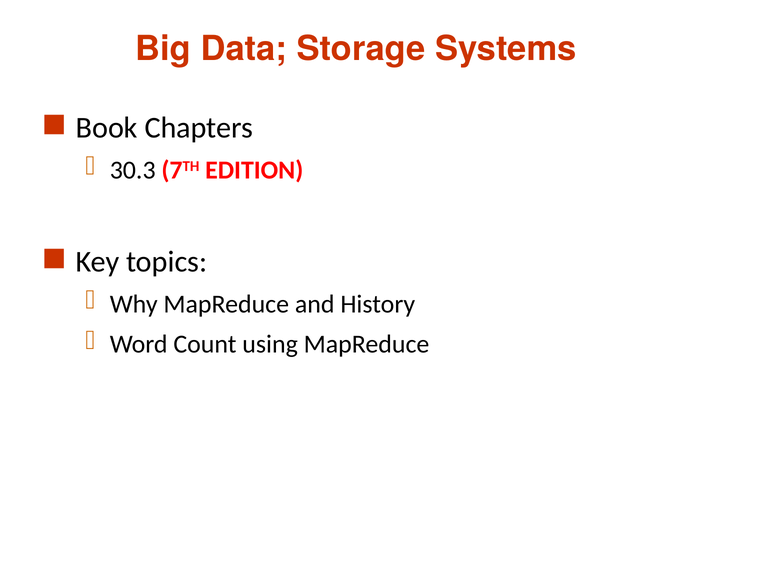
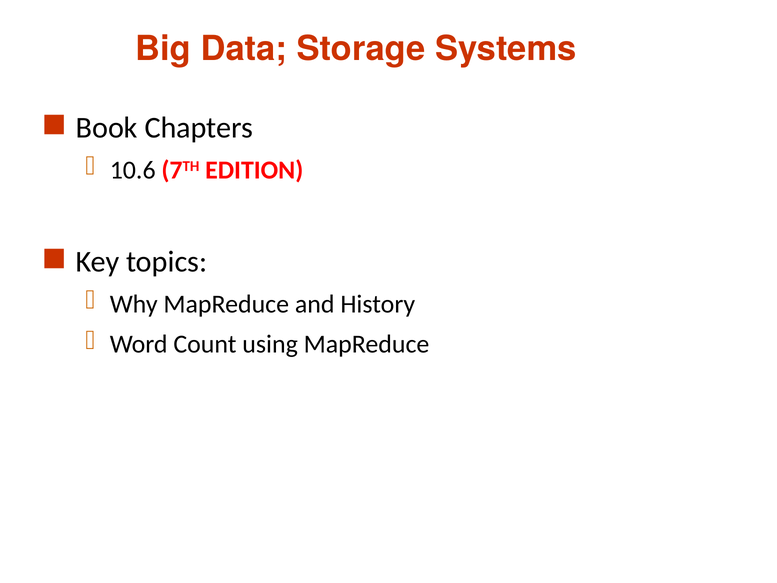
30.3: 30.3 -> 10.6
